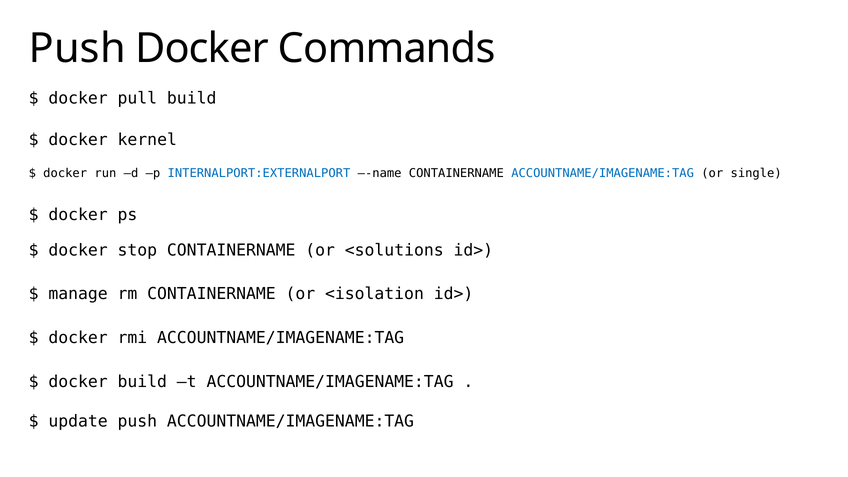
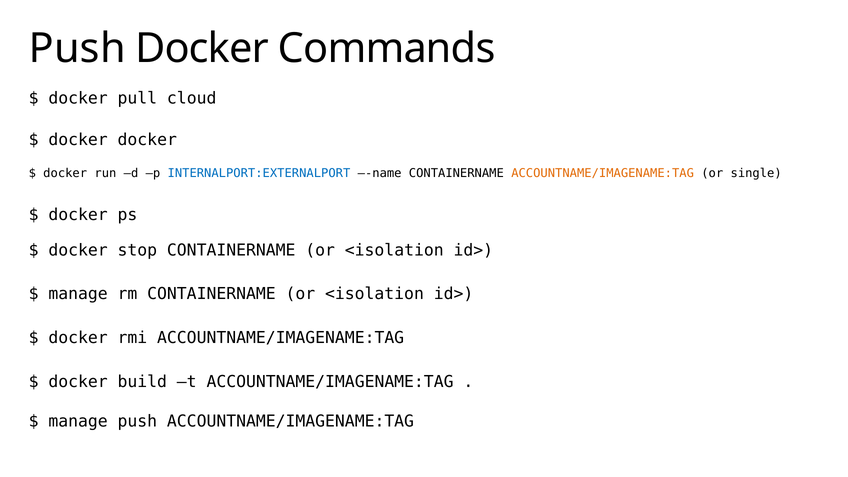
pull build: build -> cloud
docker kernel: kernel -> docker
ACCOUNTNAME/IMAGENAME:TAG at (603, 173) colour: blue -> orange
stop CONTAINERNAME or <solutions: <solutions -> <isolation
update at (78, 421): update -> manage
